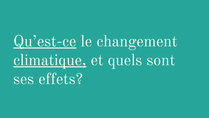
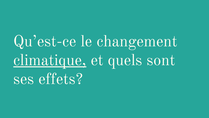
Qu’est-ce underline: present -> none
